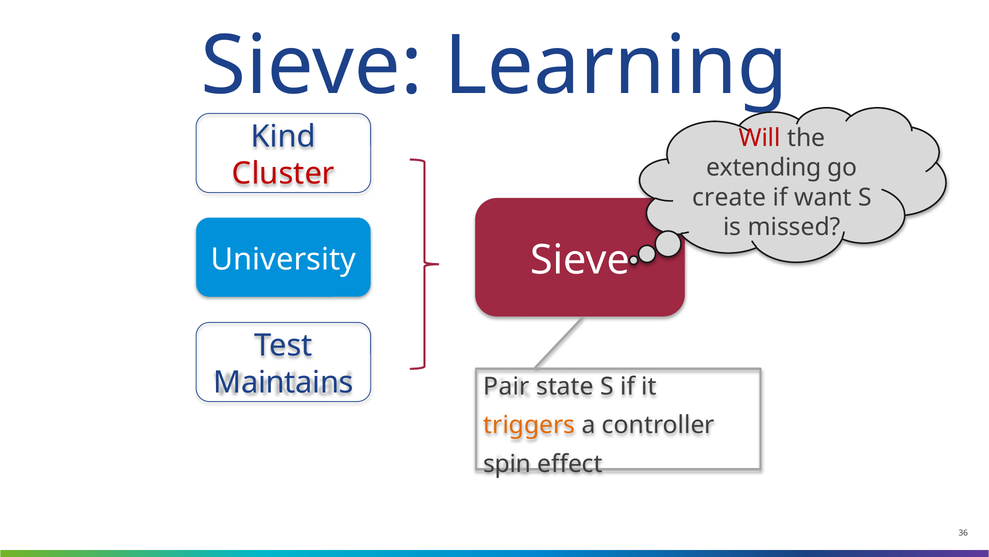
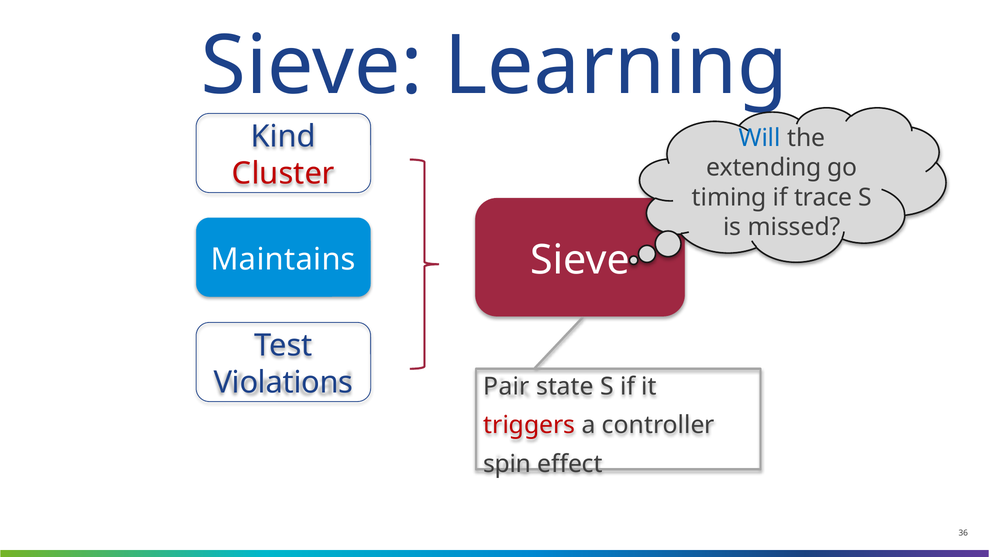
Will colour: red -> blue
create: create -> timing
want: want -> trace
University: University -> Maintains
Maintains: Maintains -> Violations
triggers colour: orange -> red
